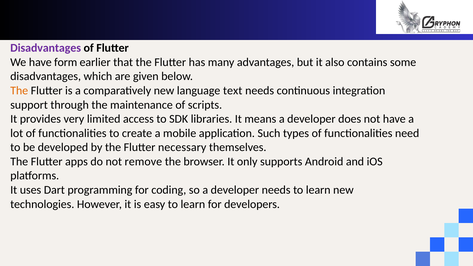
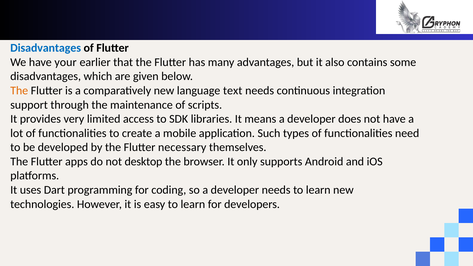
Disadvantages at (46, 48) colour: purple -> blue
form: form -> your
remove: remove -> desktop
